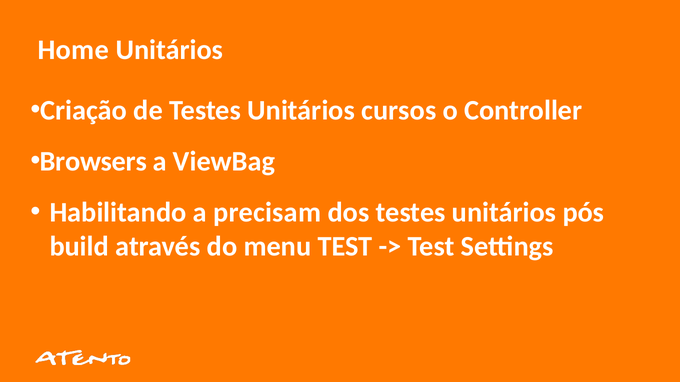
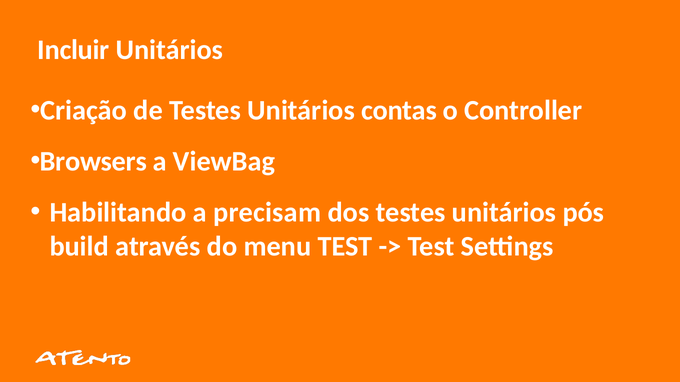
Home: Home -> Incluir
cursos: cursos -> contas
